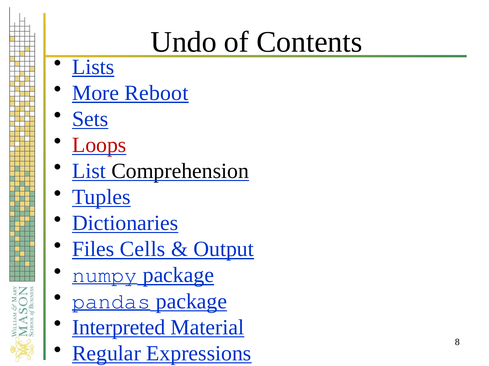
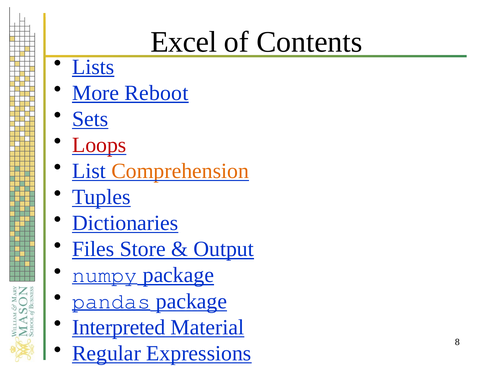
Undo: Undo -> Excel
Comprehension colour: black -> orange
Cells: Cells -> Store
